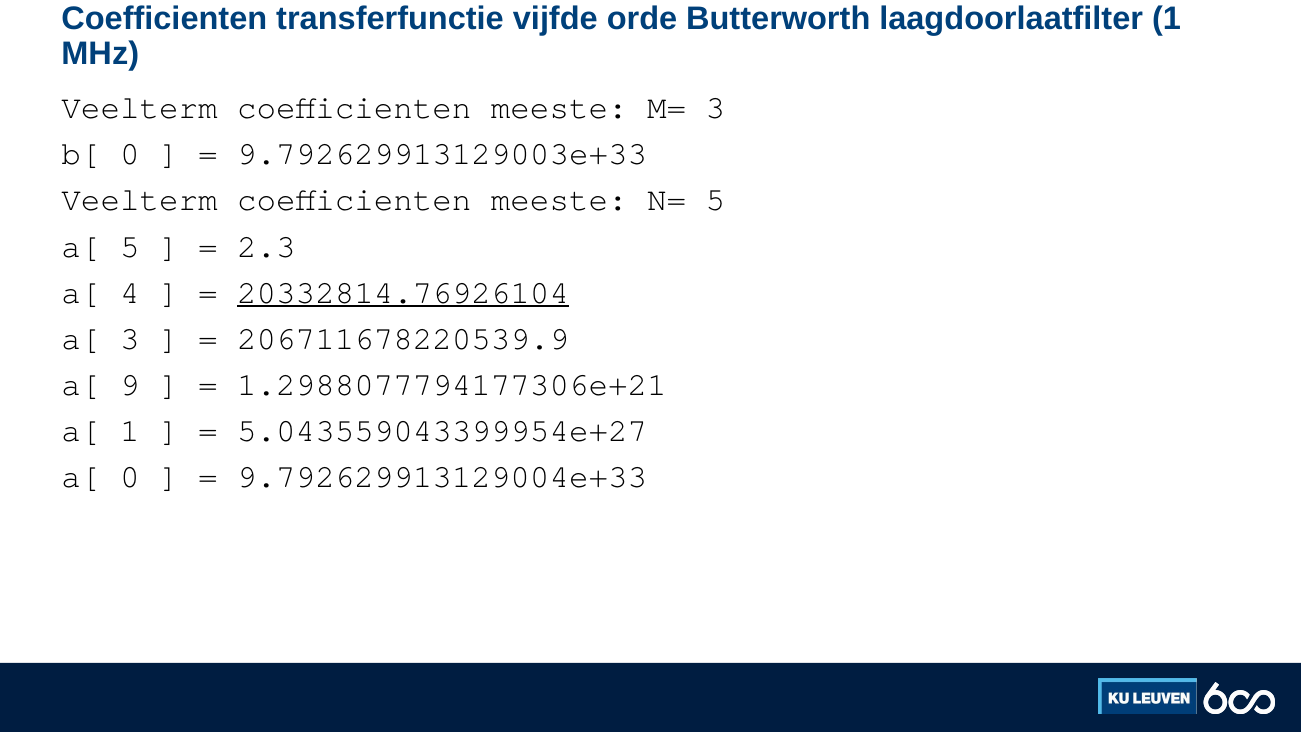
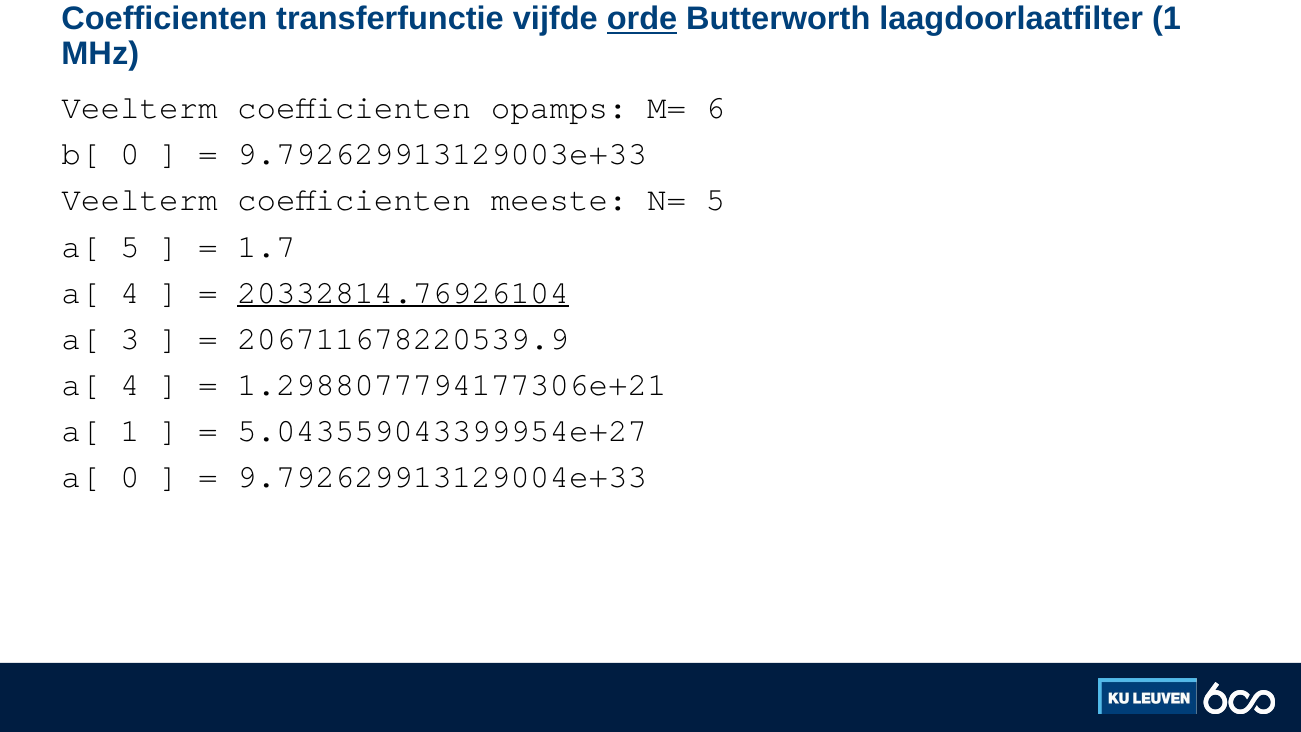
orde underline: none -> present
meeste at (559, 108): meeste -> opamps
M= 3: 3 -> 6
2.3: 2.3 -> 1.7
9 at (130, 385): 9 -> 4
